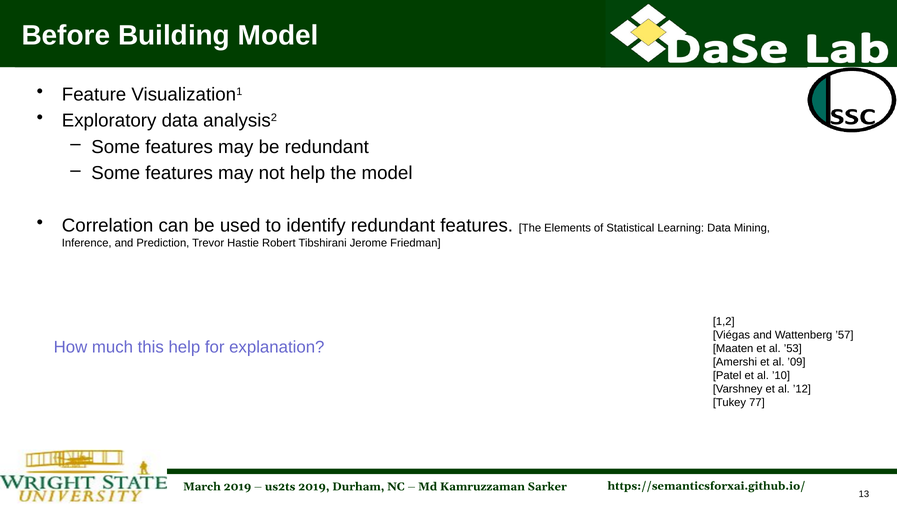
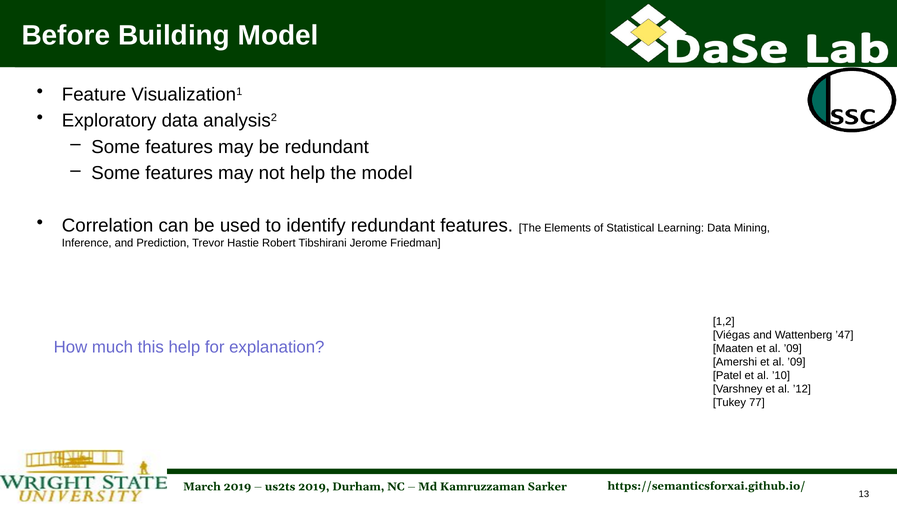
’57: ’57 -> ’47
Maaten et al ’53: ’53 -> ’09
